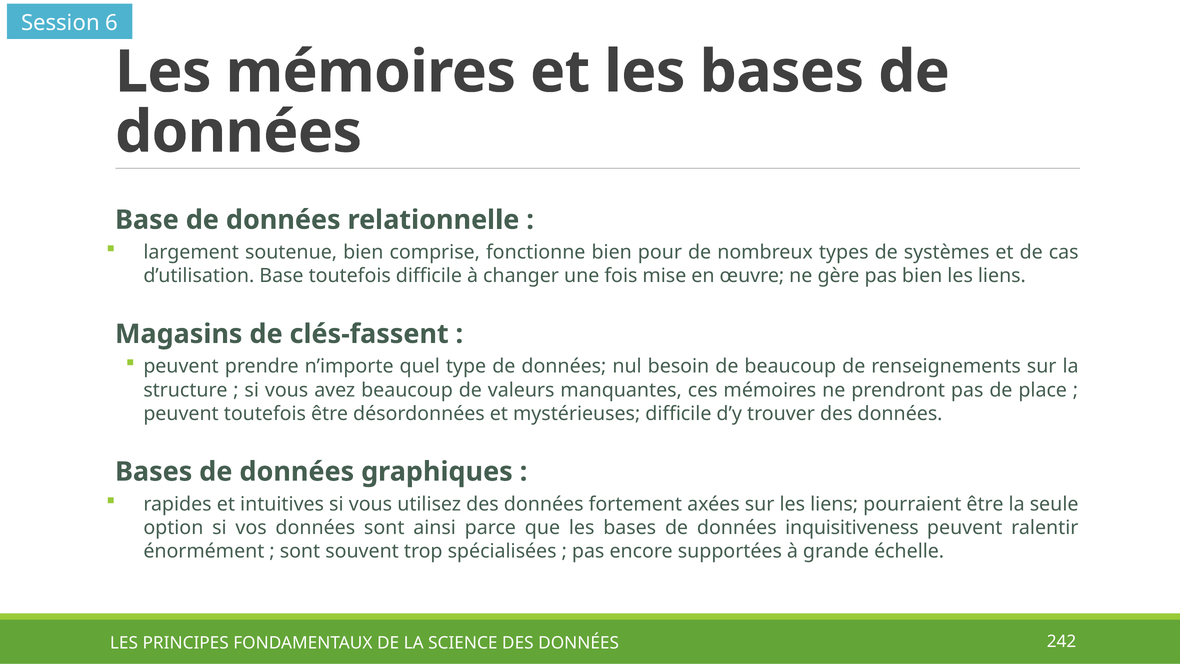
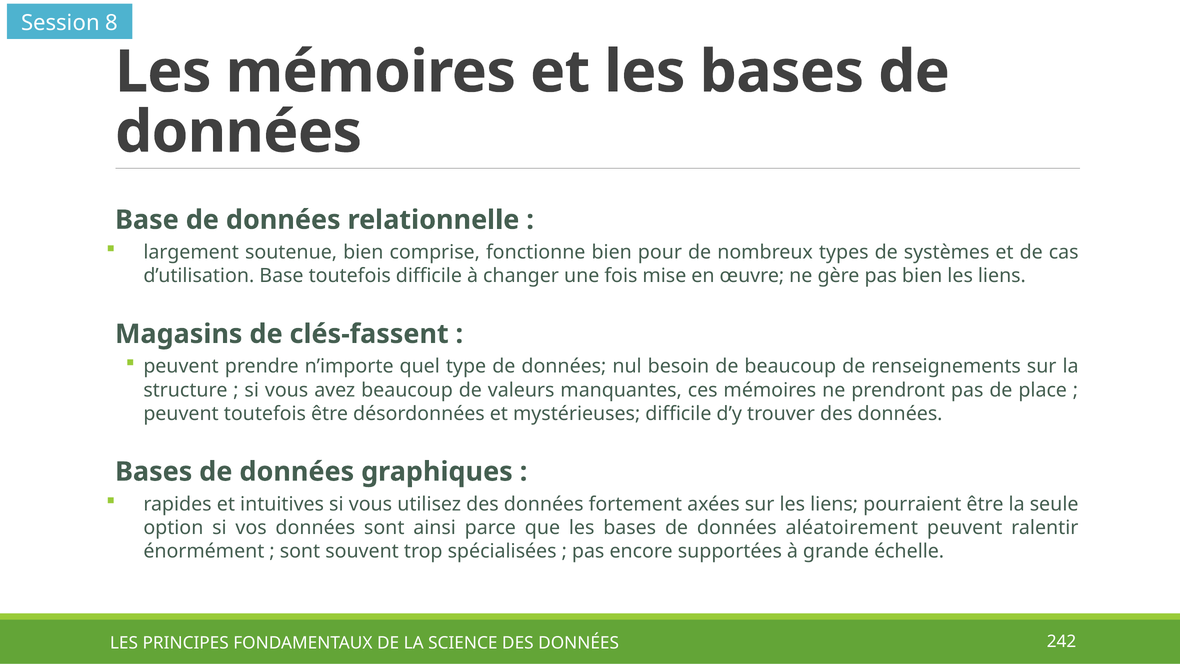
6: 6 -> 8
inquisitiveness: inquisitiveness -> aléatoirement
